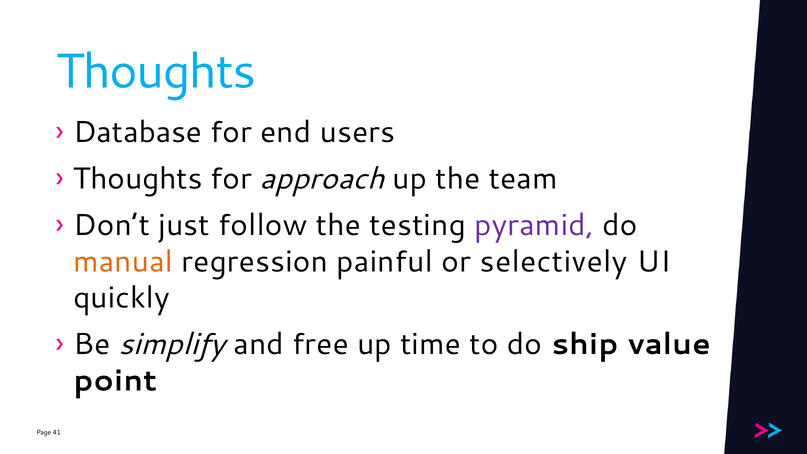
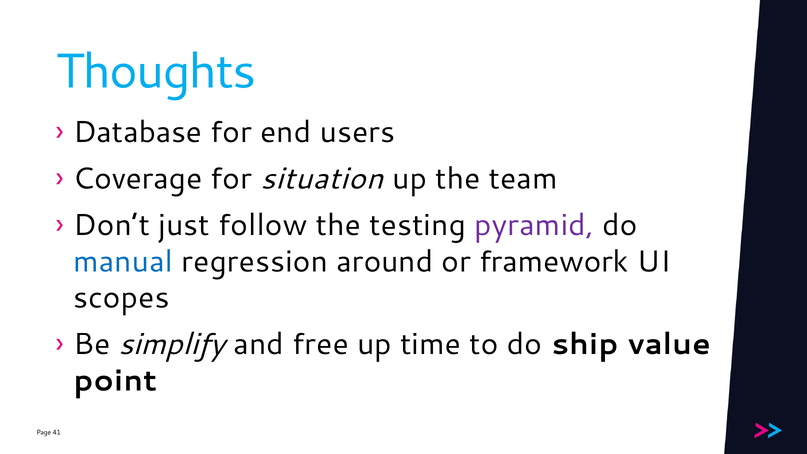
Thoughts at (138, 179): Thoughts -> Coverage
approach: approach -> situation
manual colour: orange -> blue
painful: painful -> around
selectively: selectively -> framework
quickly: quickly -> scopes
